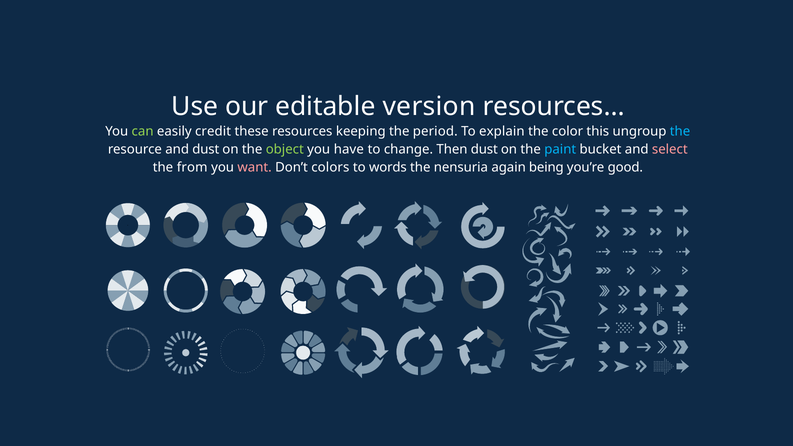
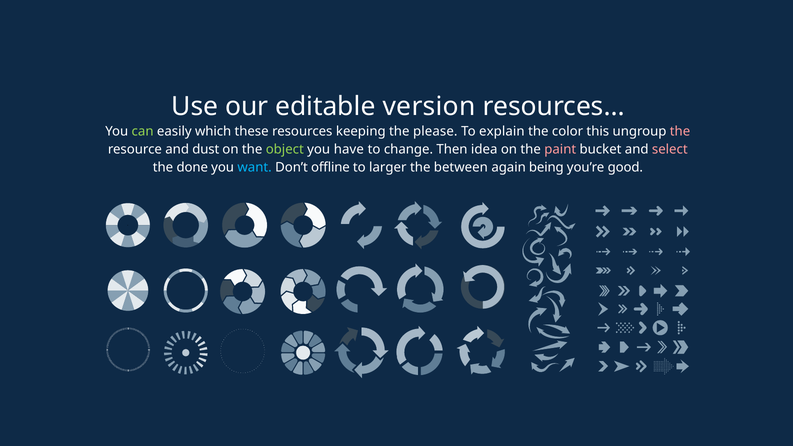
credit: credit -> which
period: period -> please
the at (680, 131) colour: light blue -> pink
Then dust: dust -> idea
paint colour: light blue -> pink
from: from -> done
want colour: pink -> light blue
colors: colors -> offline
words: words -> larger
nensuria: nensuria -> between
